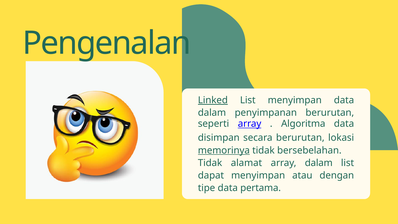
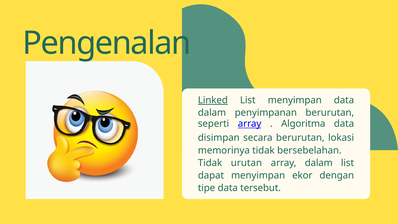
memorinya underline: present -> none
alamat: alamat -> urutan
atau: atau -> ekor
pertama: pertama -> tersebut
